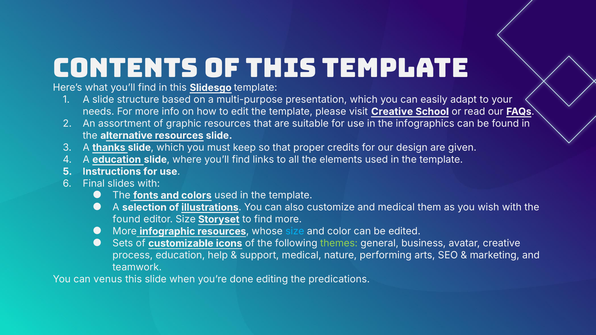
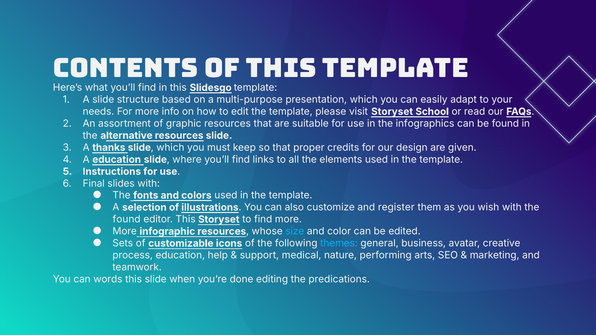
visit Creative: Creative -> Storyset
and medical: medical -> register
editor Size: Size -> This
themes colour: light green -> light blue
venus: venus -> words
